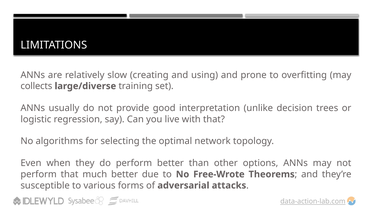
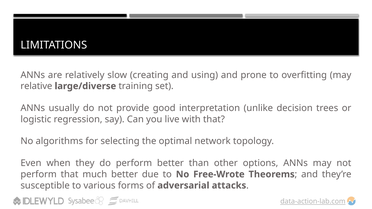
collects: collects -> relative
